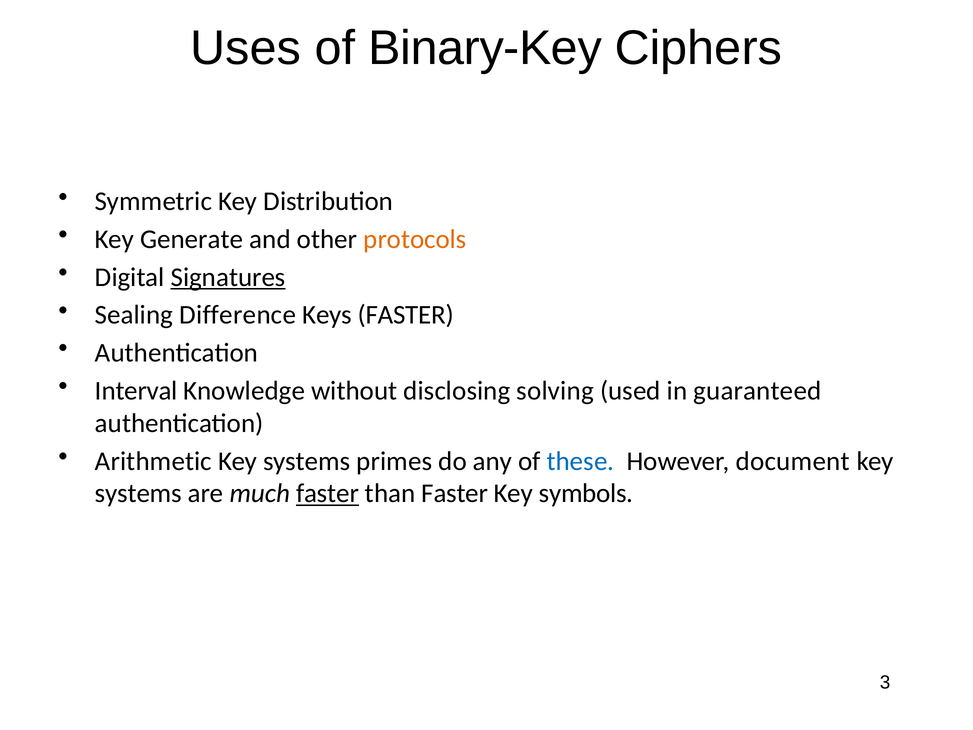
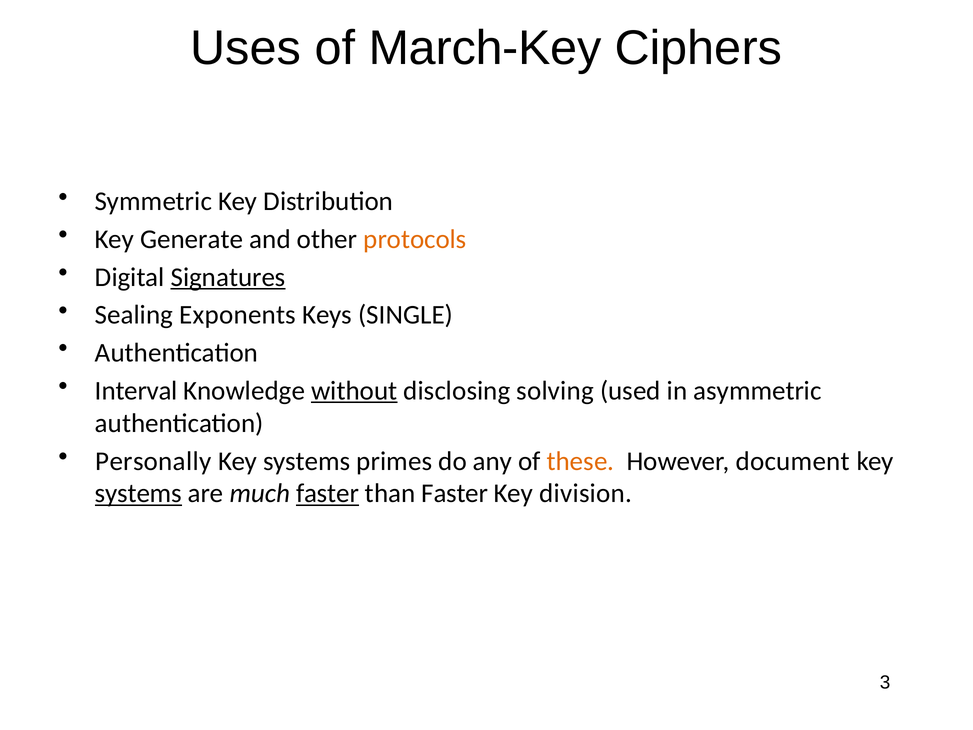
Binary-Key: Binary-Key -> March-Key
Difference: Difference -> Exponents
Keys FASTER: FASTER -> SINGLE
without underline: none -> present
guaranteed: guaranteed -> asymmetric
Arithmetic: Arithmetic -> Personally
these colour: blue -> orange
systems at (138, 493) underline: none -> present
symbols: symbols -> division
